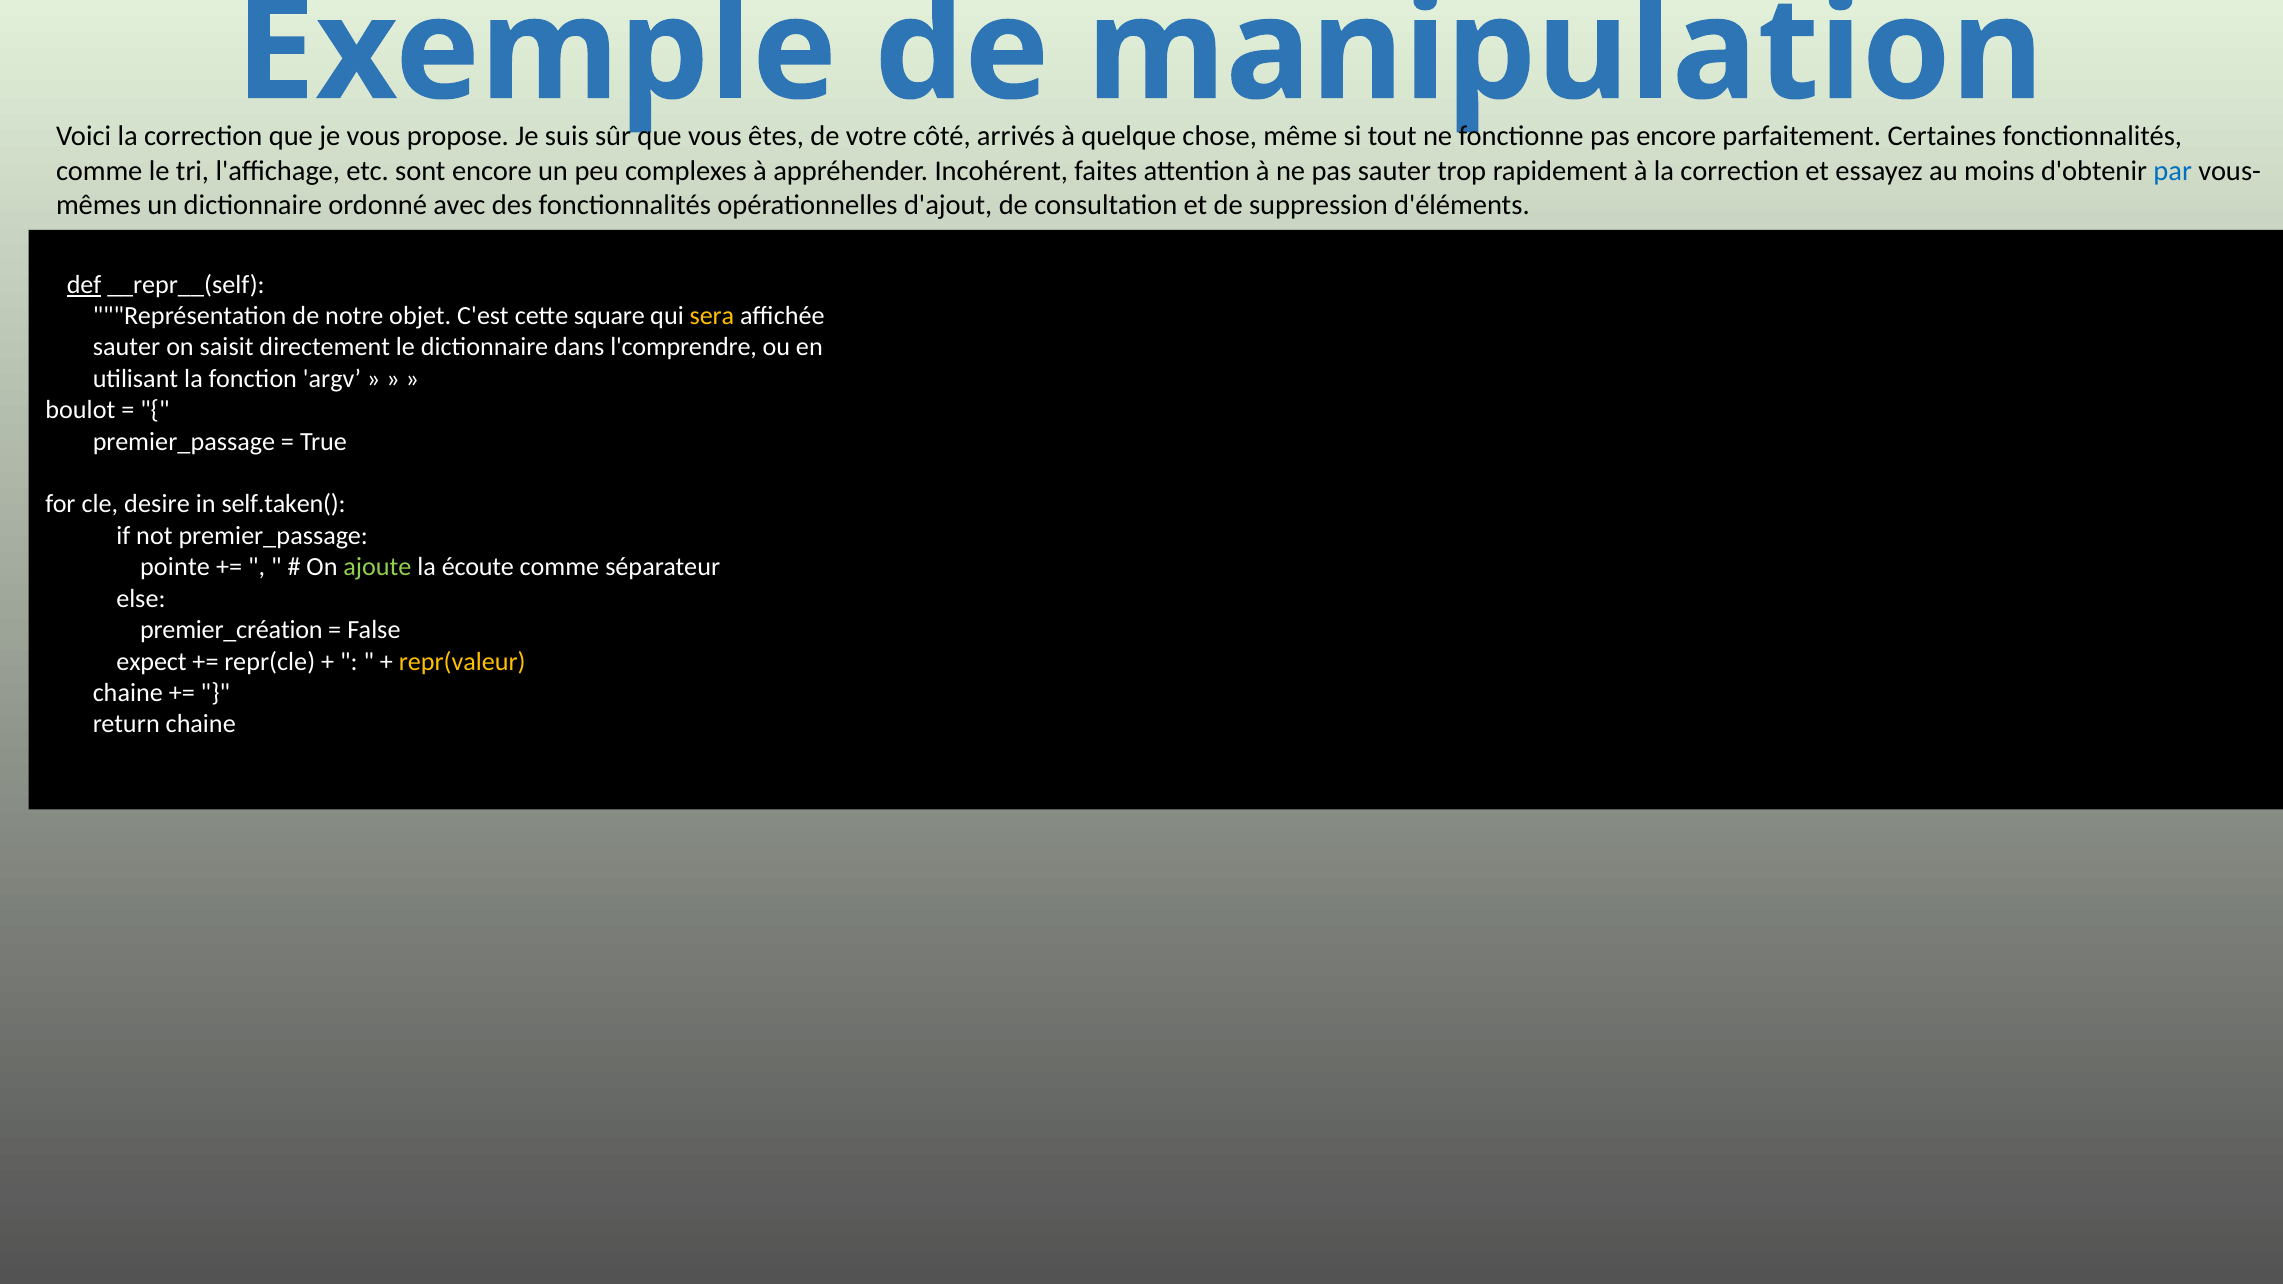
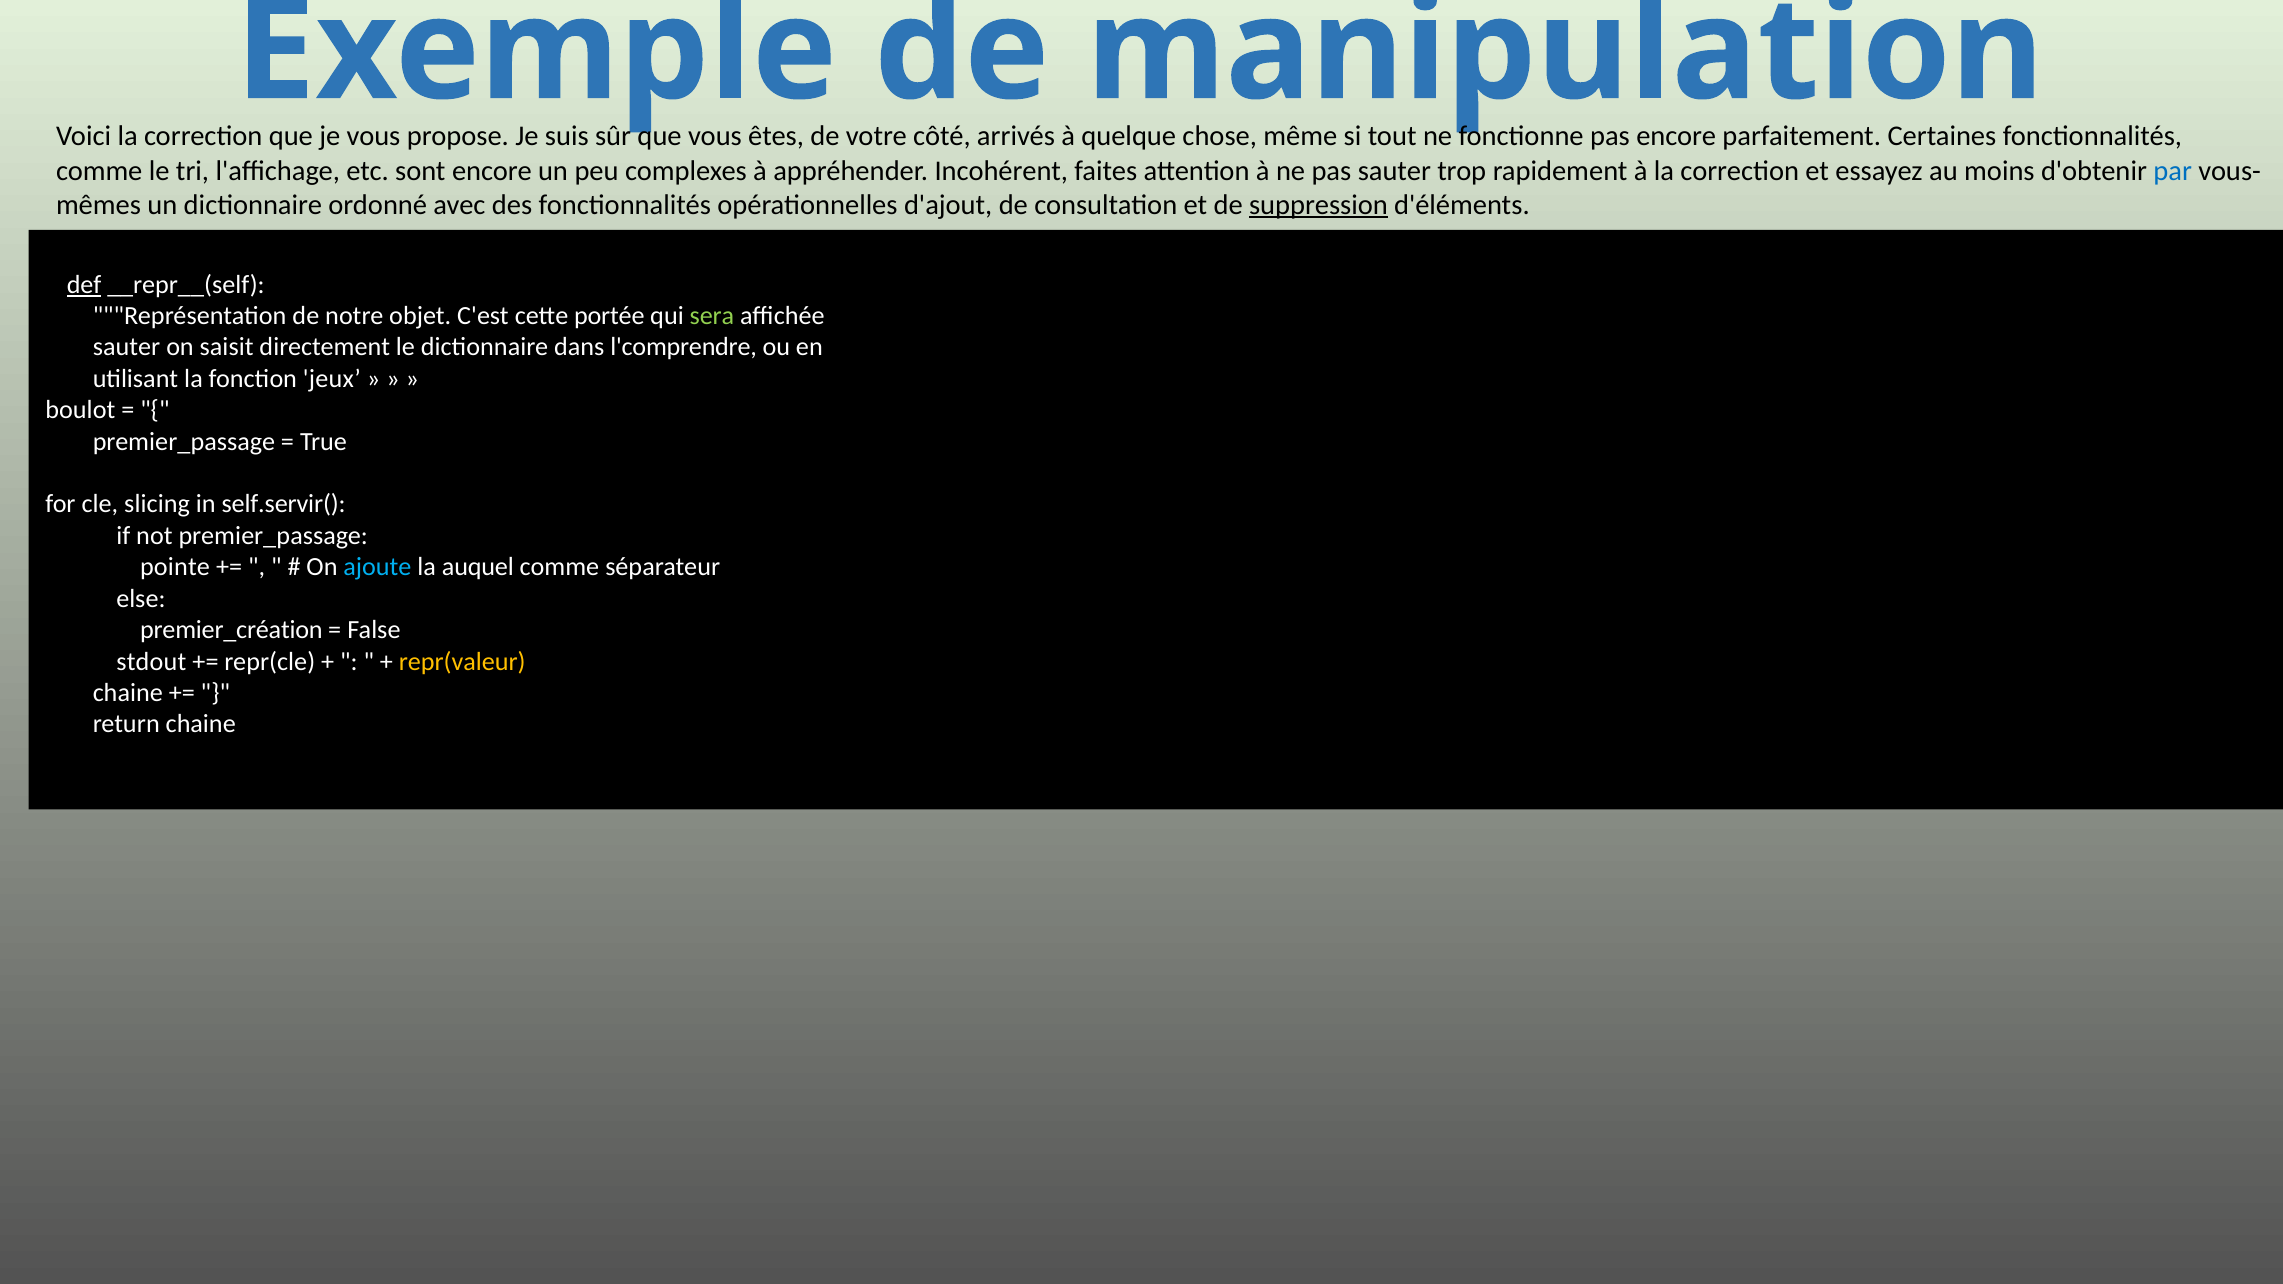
suppression underline: none -> present
square: square -> portée
sera colour: yellow -> light green
argv: argv -> jeux
desire: desire -> slicing
self.taken(: self.taken( -> self.servir(
ajoute colour: light green -> light blue
écoute: écoute -> auquel
expect: expect -> stdout
